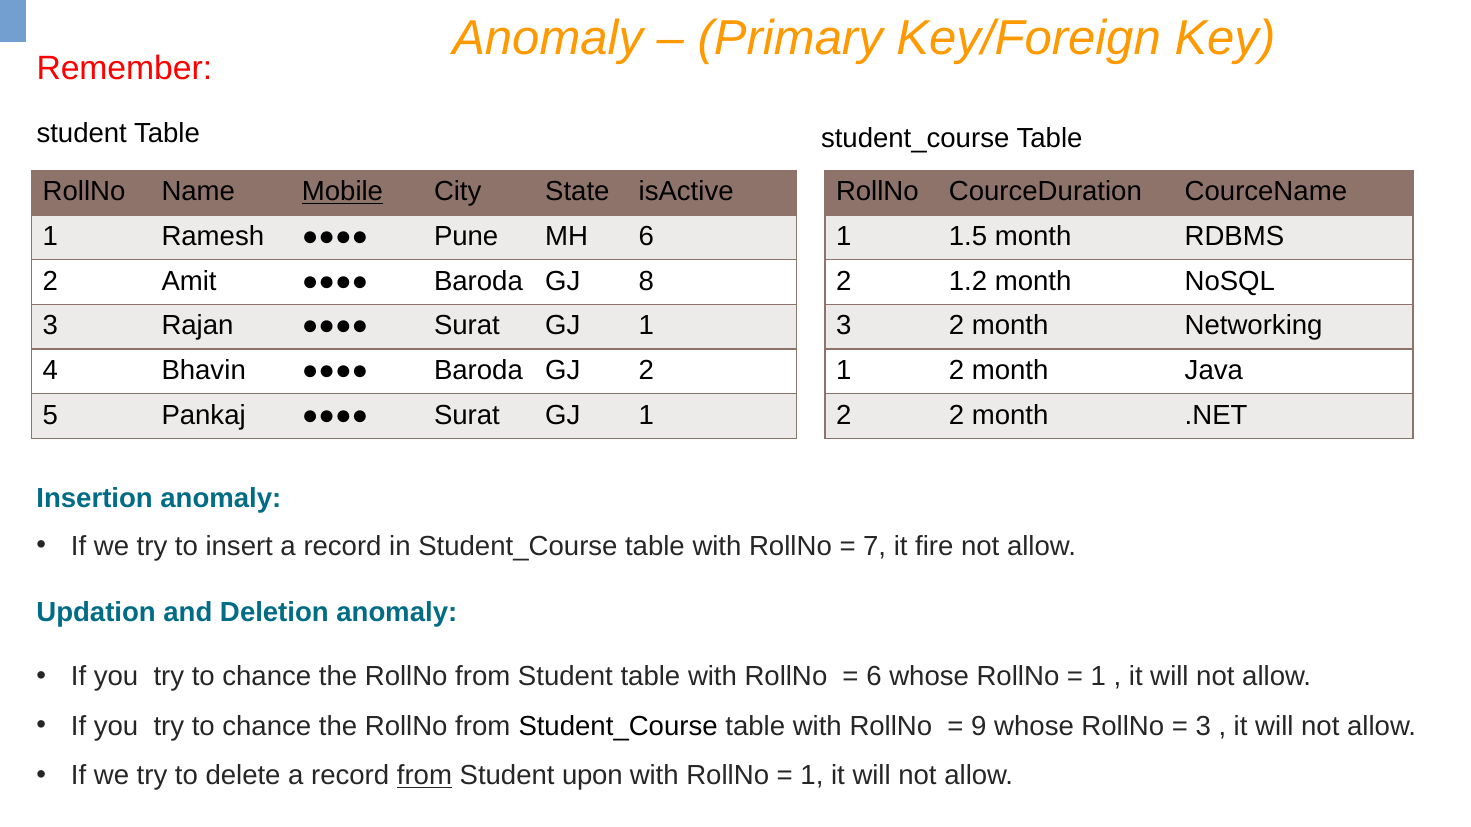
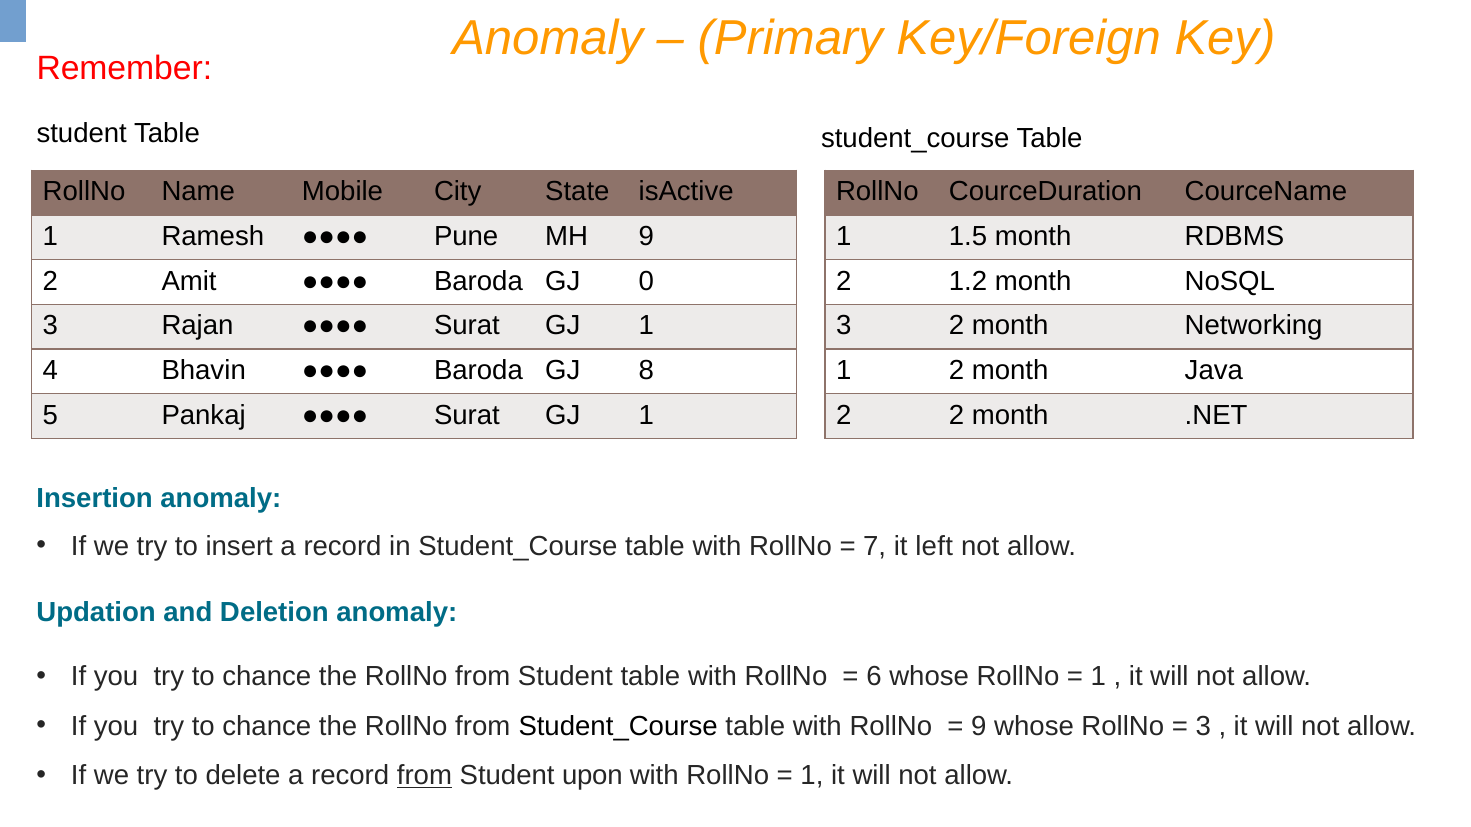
Mobile underline: present -> none
MH 6: 6 -> 9
8: 8 -> 0
GJ 2: 2 -> 8
fire: fire -> left
